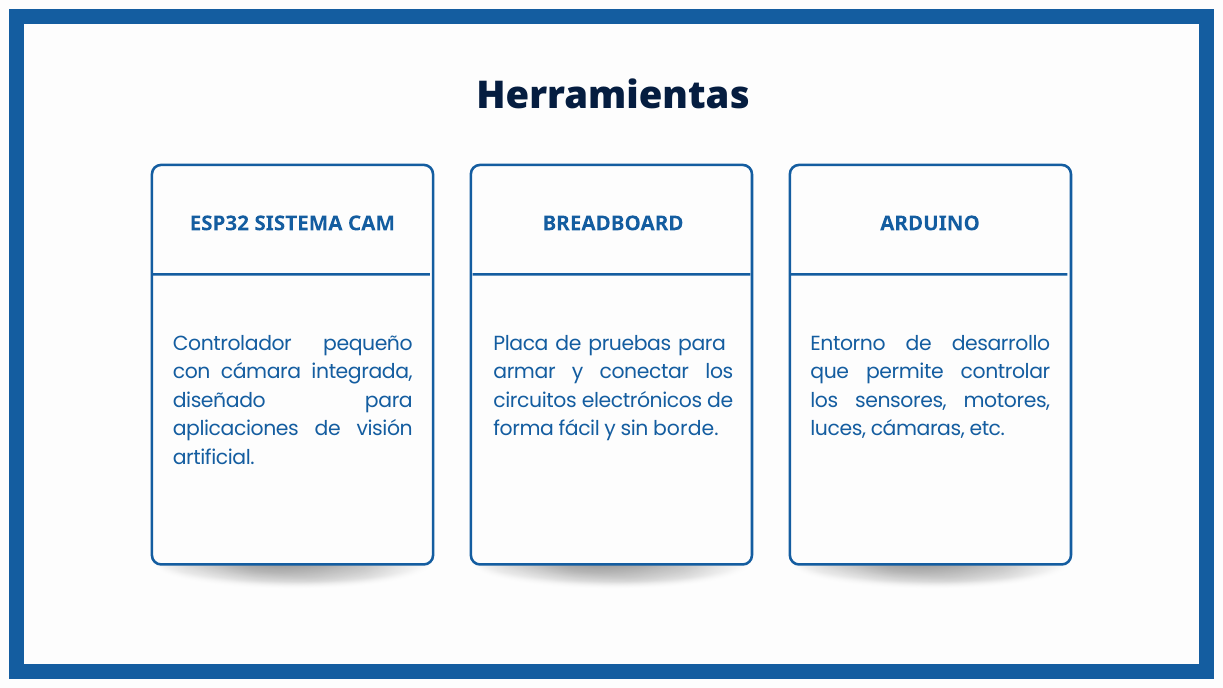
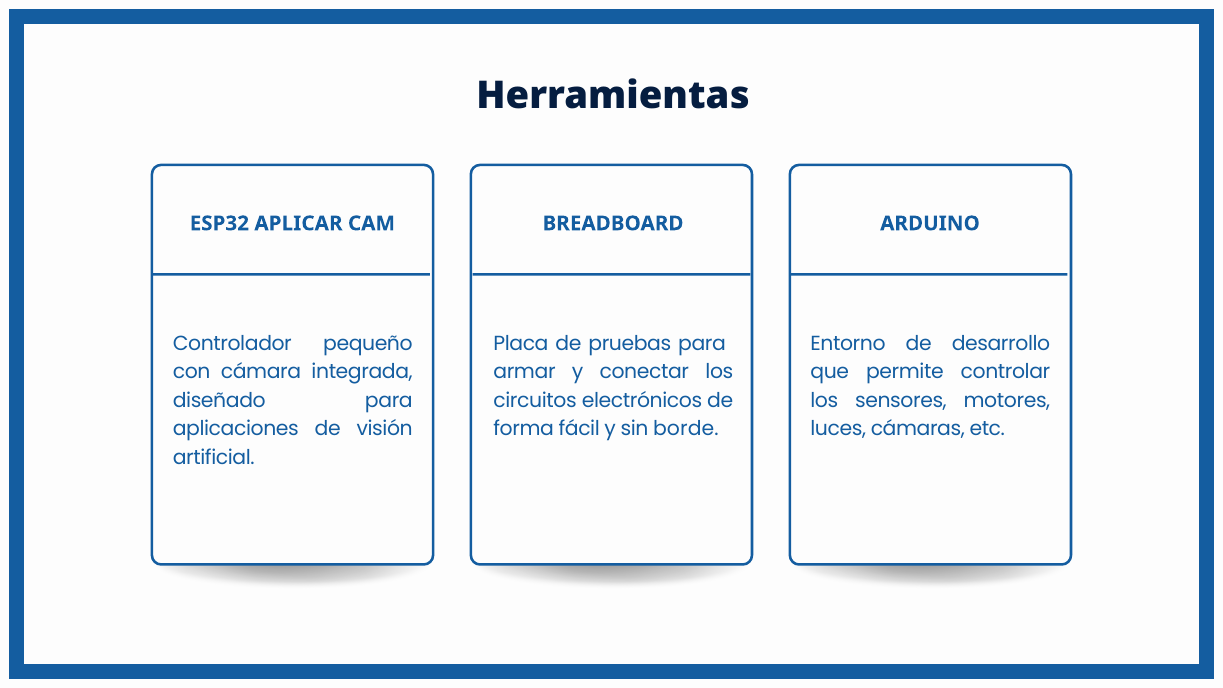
SISTEMA: SISTEMA -> APLICAR
